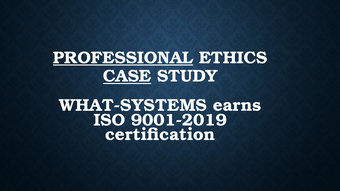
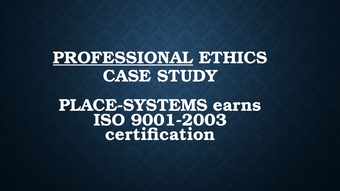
CASE underline: present -> none
WHAT-SYSTEMS: WHAT-SYSTEMS -> PLACE-SYSTEMS
9001-2019: 9001-2019 -> 9001-2003
